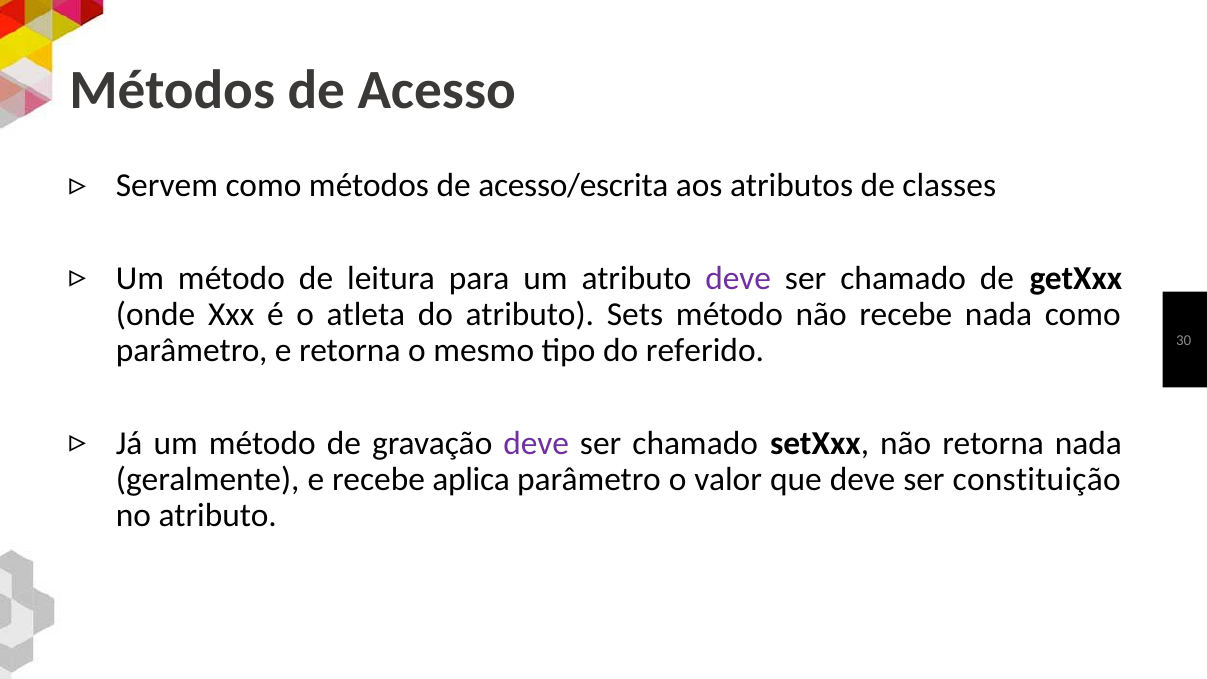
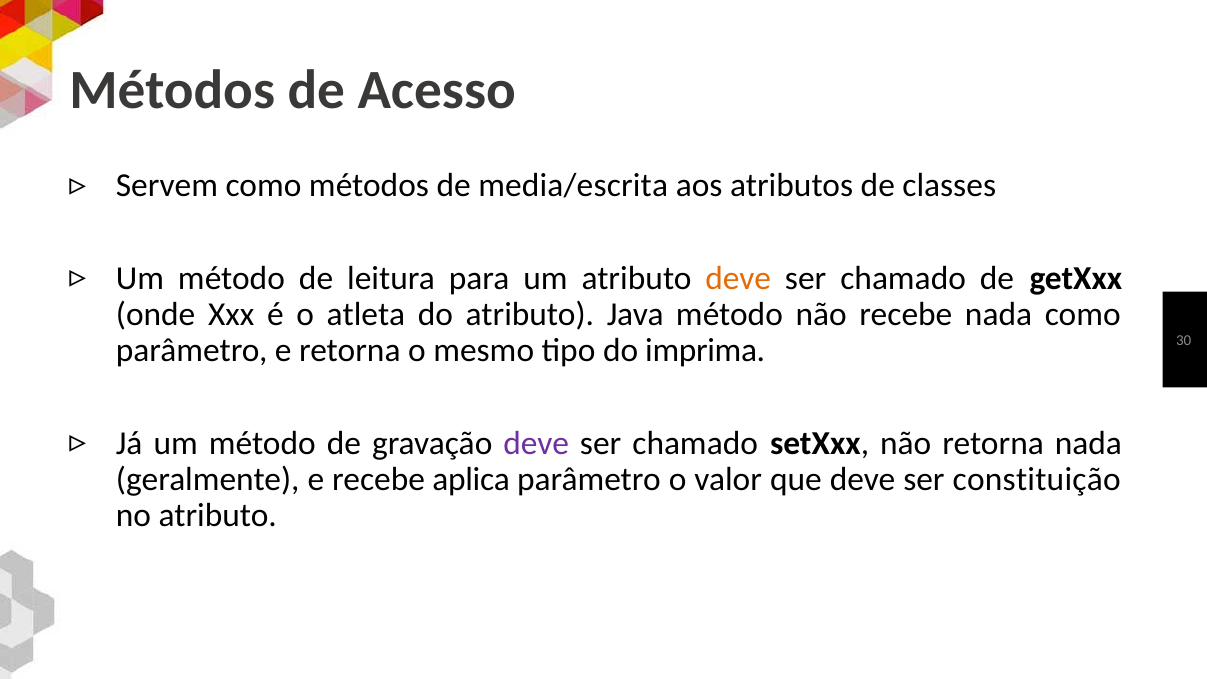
acesso/escrita: acesso/escrita -> media/escrita
deve at (738, 278) colour: purple -> orange
Sets: Sets -> Java
referido: referido -> imprima
